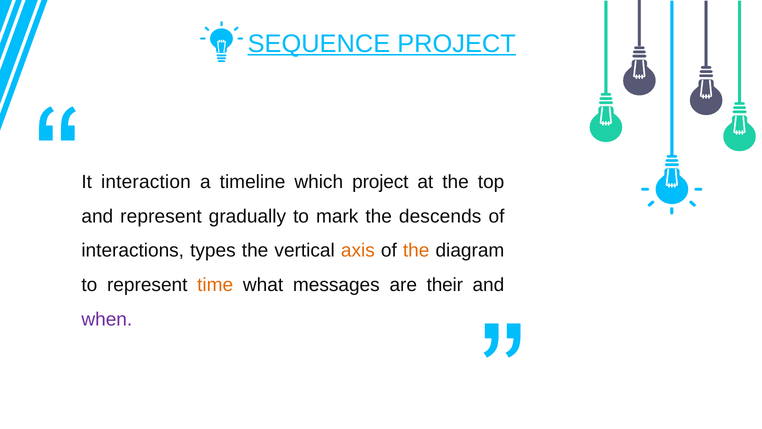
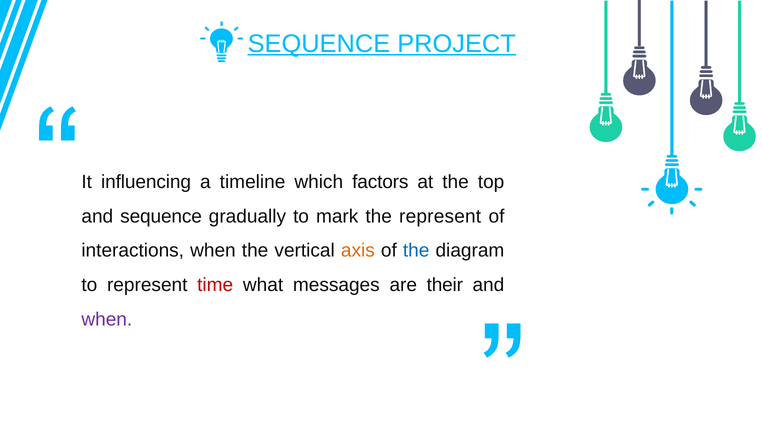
interaction: interaction -> influencing
which project: project -> factors
and represent: represent -> sequence
the descends: descends -> represent
interactions types: types -> when
the at (416, 250) colour: orange -> blue
time colour: orange -> red
